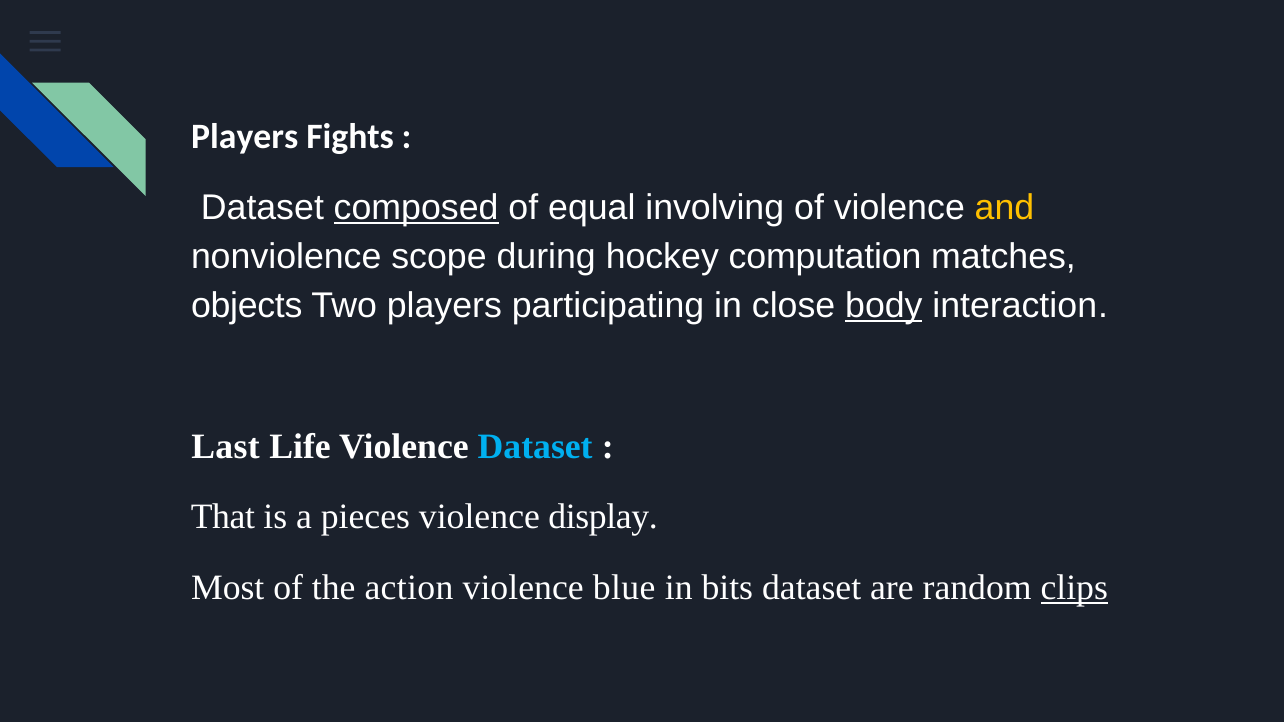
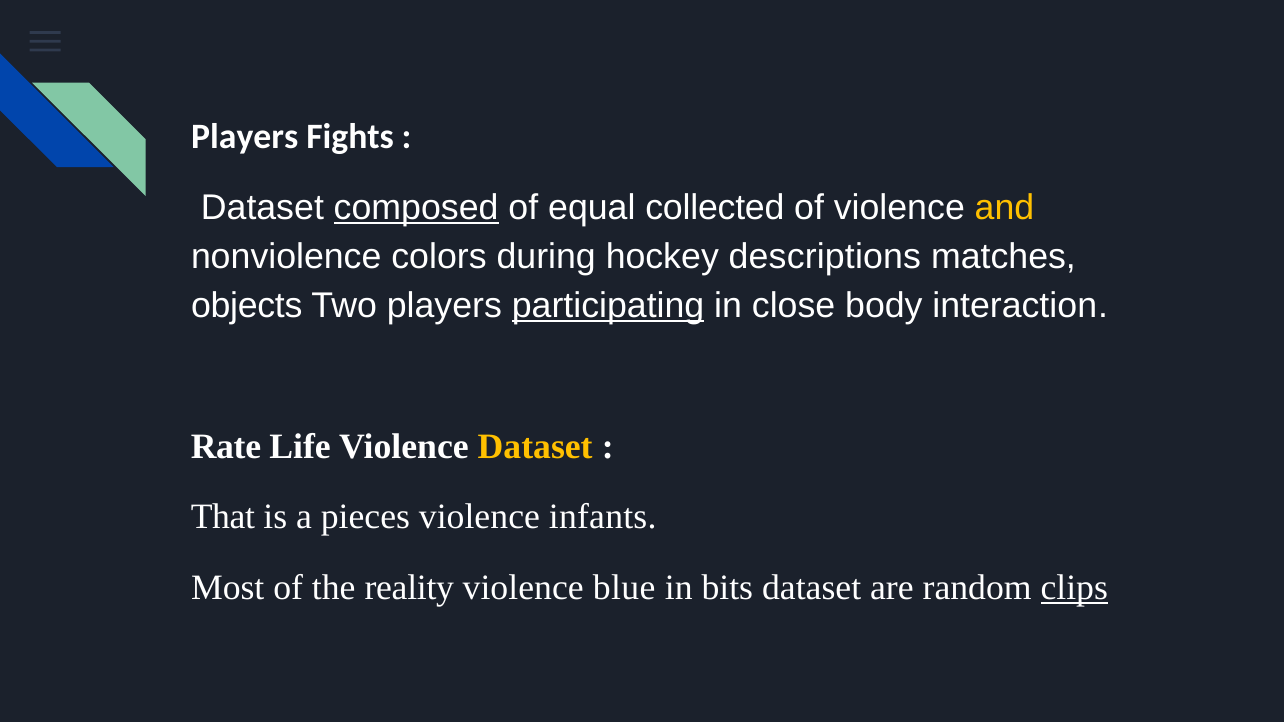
involving: involving -> collected
scope: scope -> colors
computation: computation -> descriptions
participating underline: none -> present
body underline: present -> none
Last: Last -> Rate
Dataset at (535, 447) colour: light blue -> yellow
display: display -> infants
action: action -> reality
